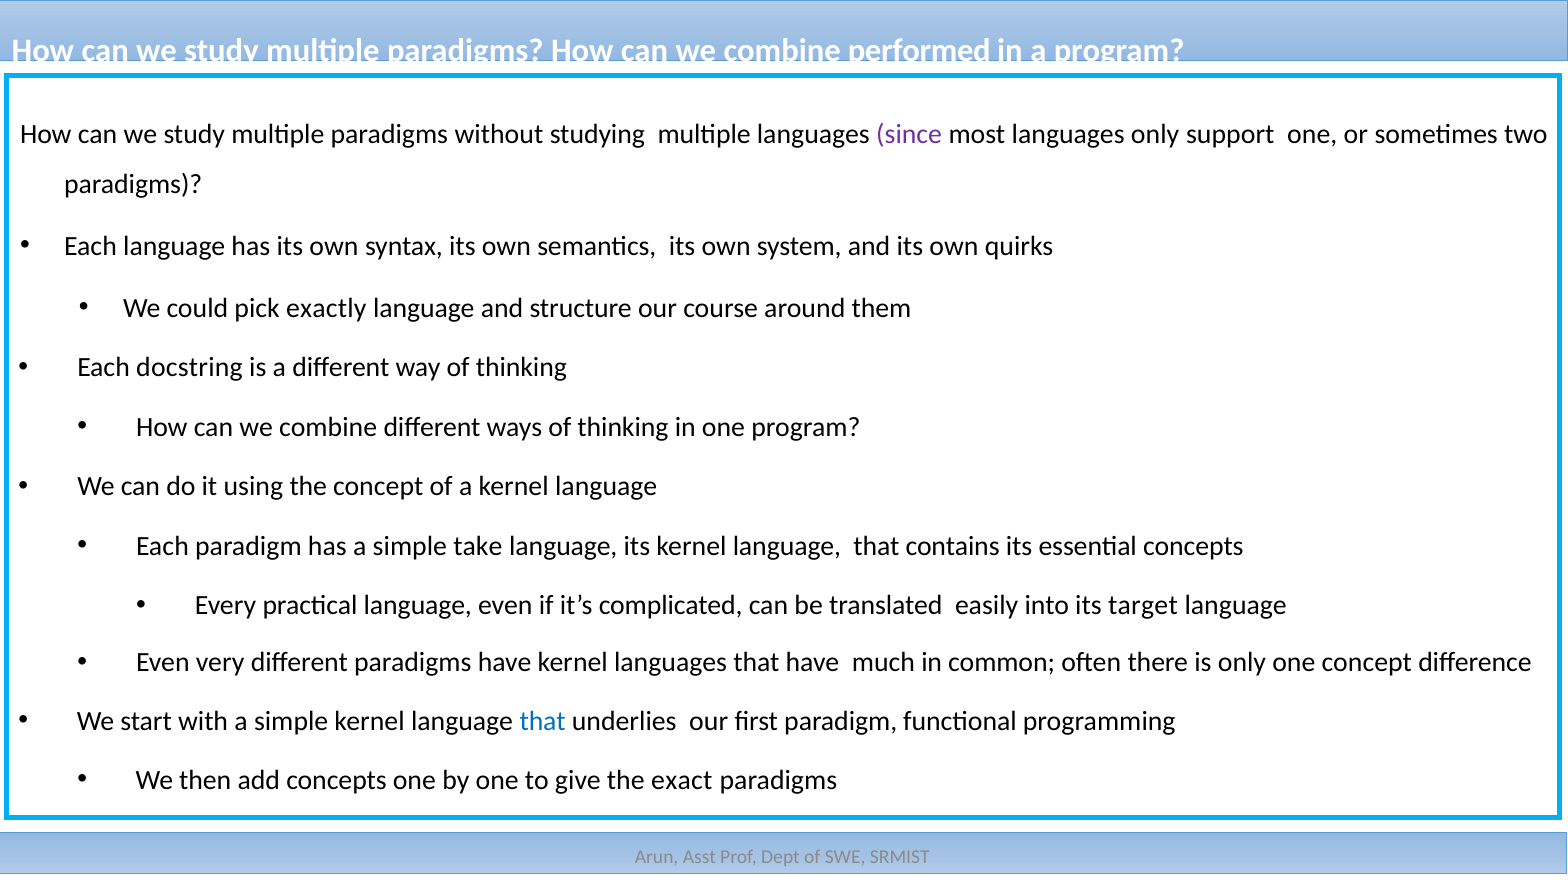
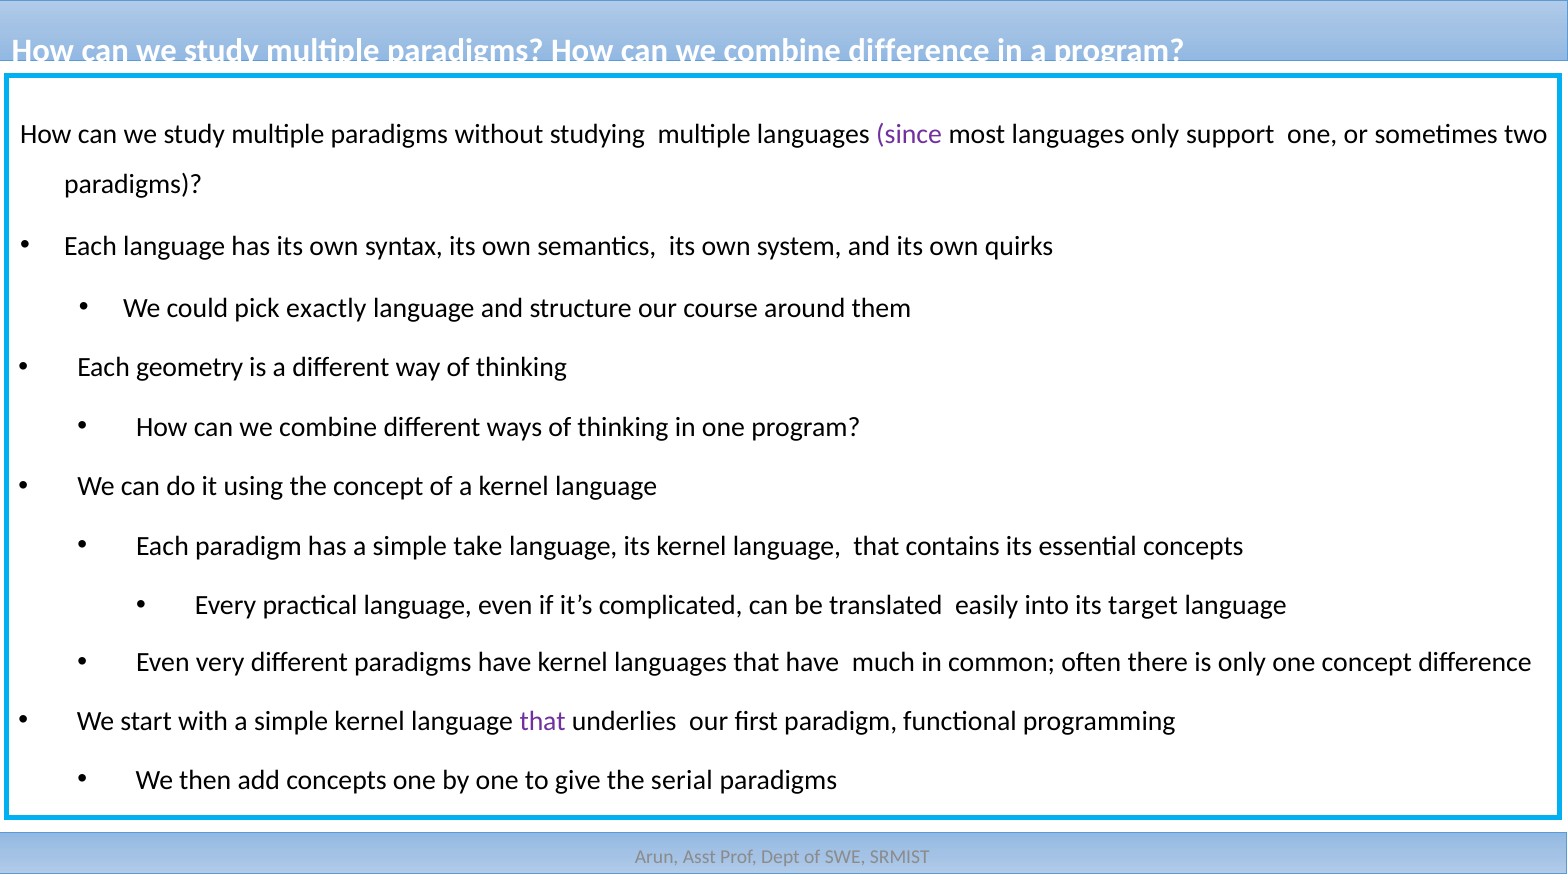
combine performed: performed -> difference
docstring: docstring -> geometry
that at (543, 721) colour: blue -> purple
exact: exact -> serial
